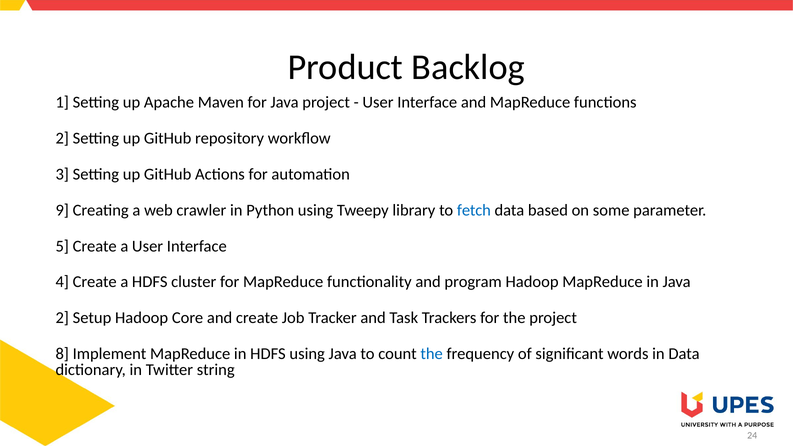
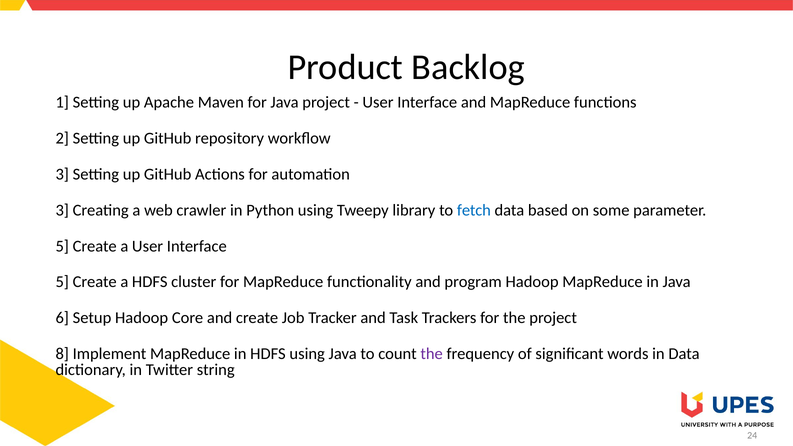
9 at (62, 210): 9 -> 3
4 at (62, 282): 4 -> 5
2 at (62, 318): 2 -> 6
the at (432, 354) colour: blue -> purple
